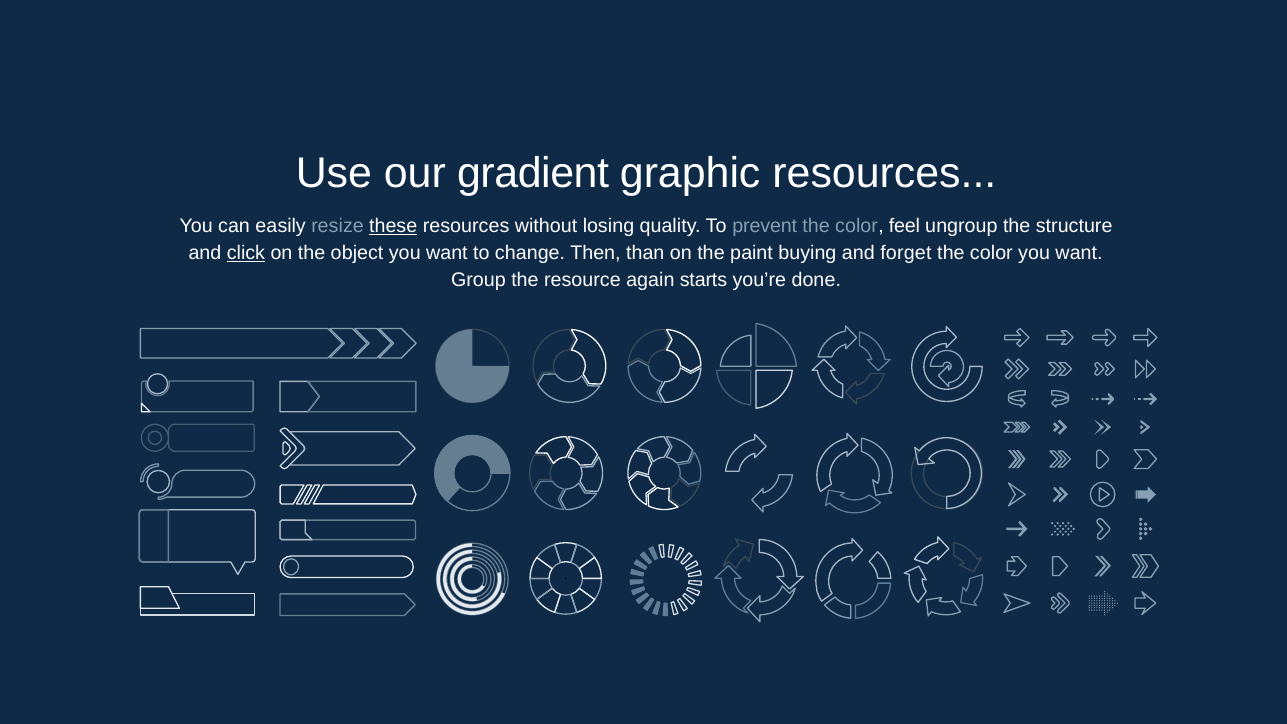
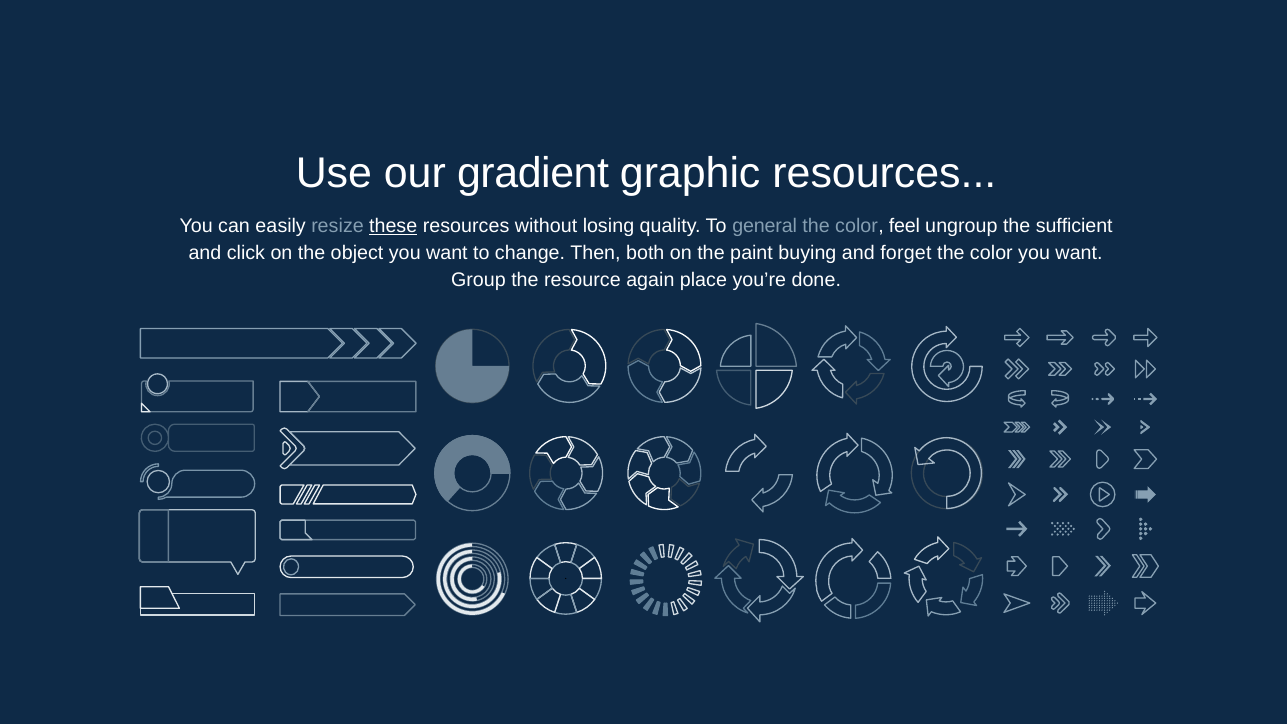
prevent: prevent -> general
structure: structure -> sufficient
click underline: present -> none
than: than -> both
starts: starts -> place
